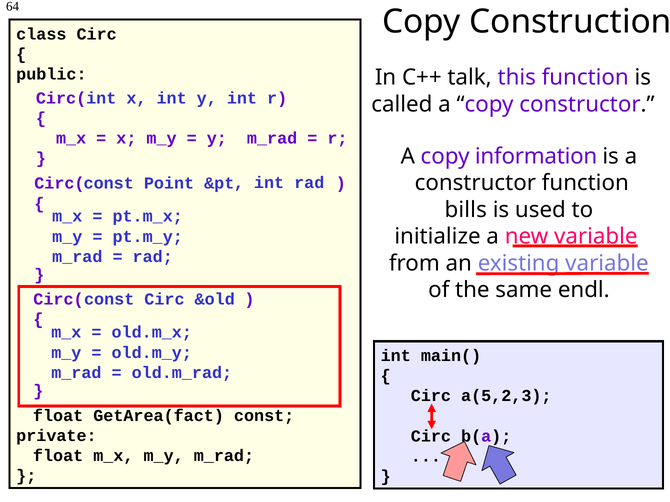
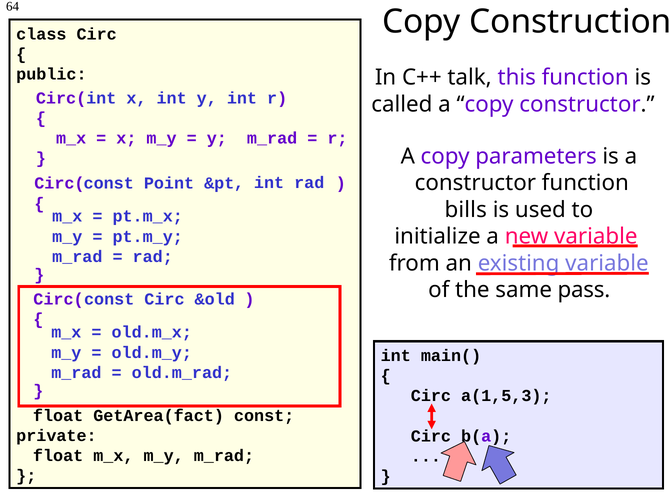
information: information -> parameters
endl: endl -> pass
a(5,2,3: a(5,2,3 -> a(1,5,3
